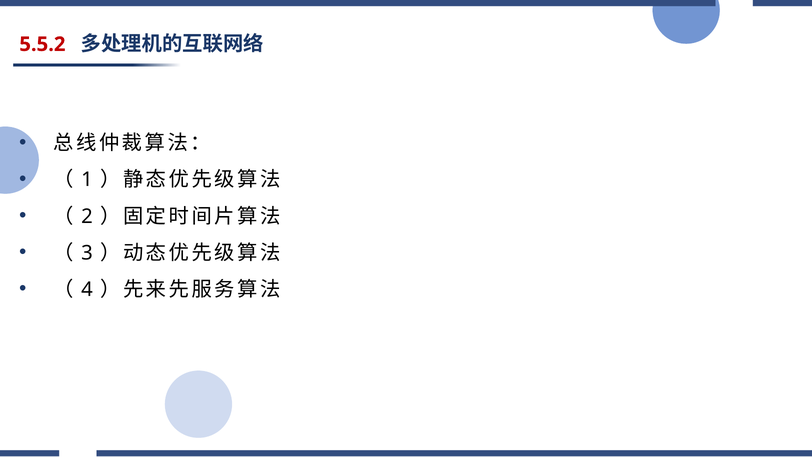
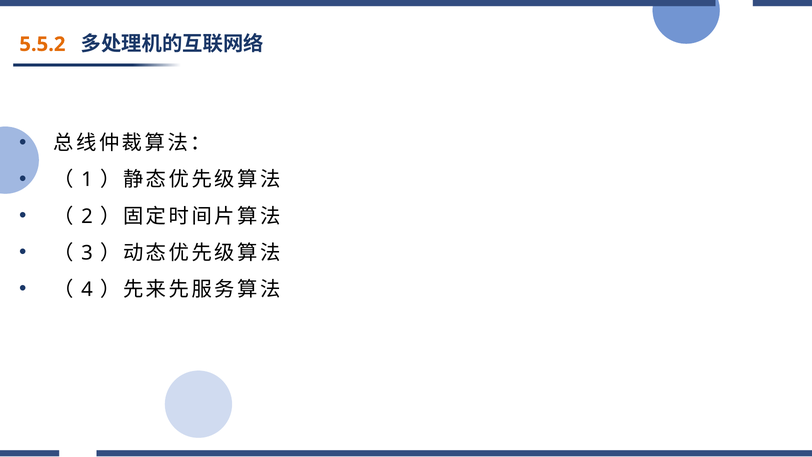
5.5.2 colour: red -> orange
